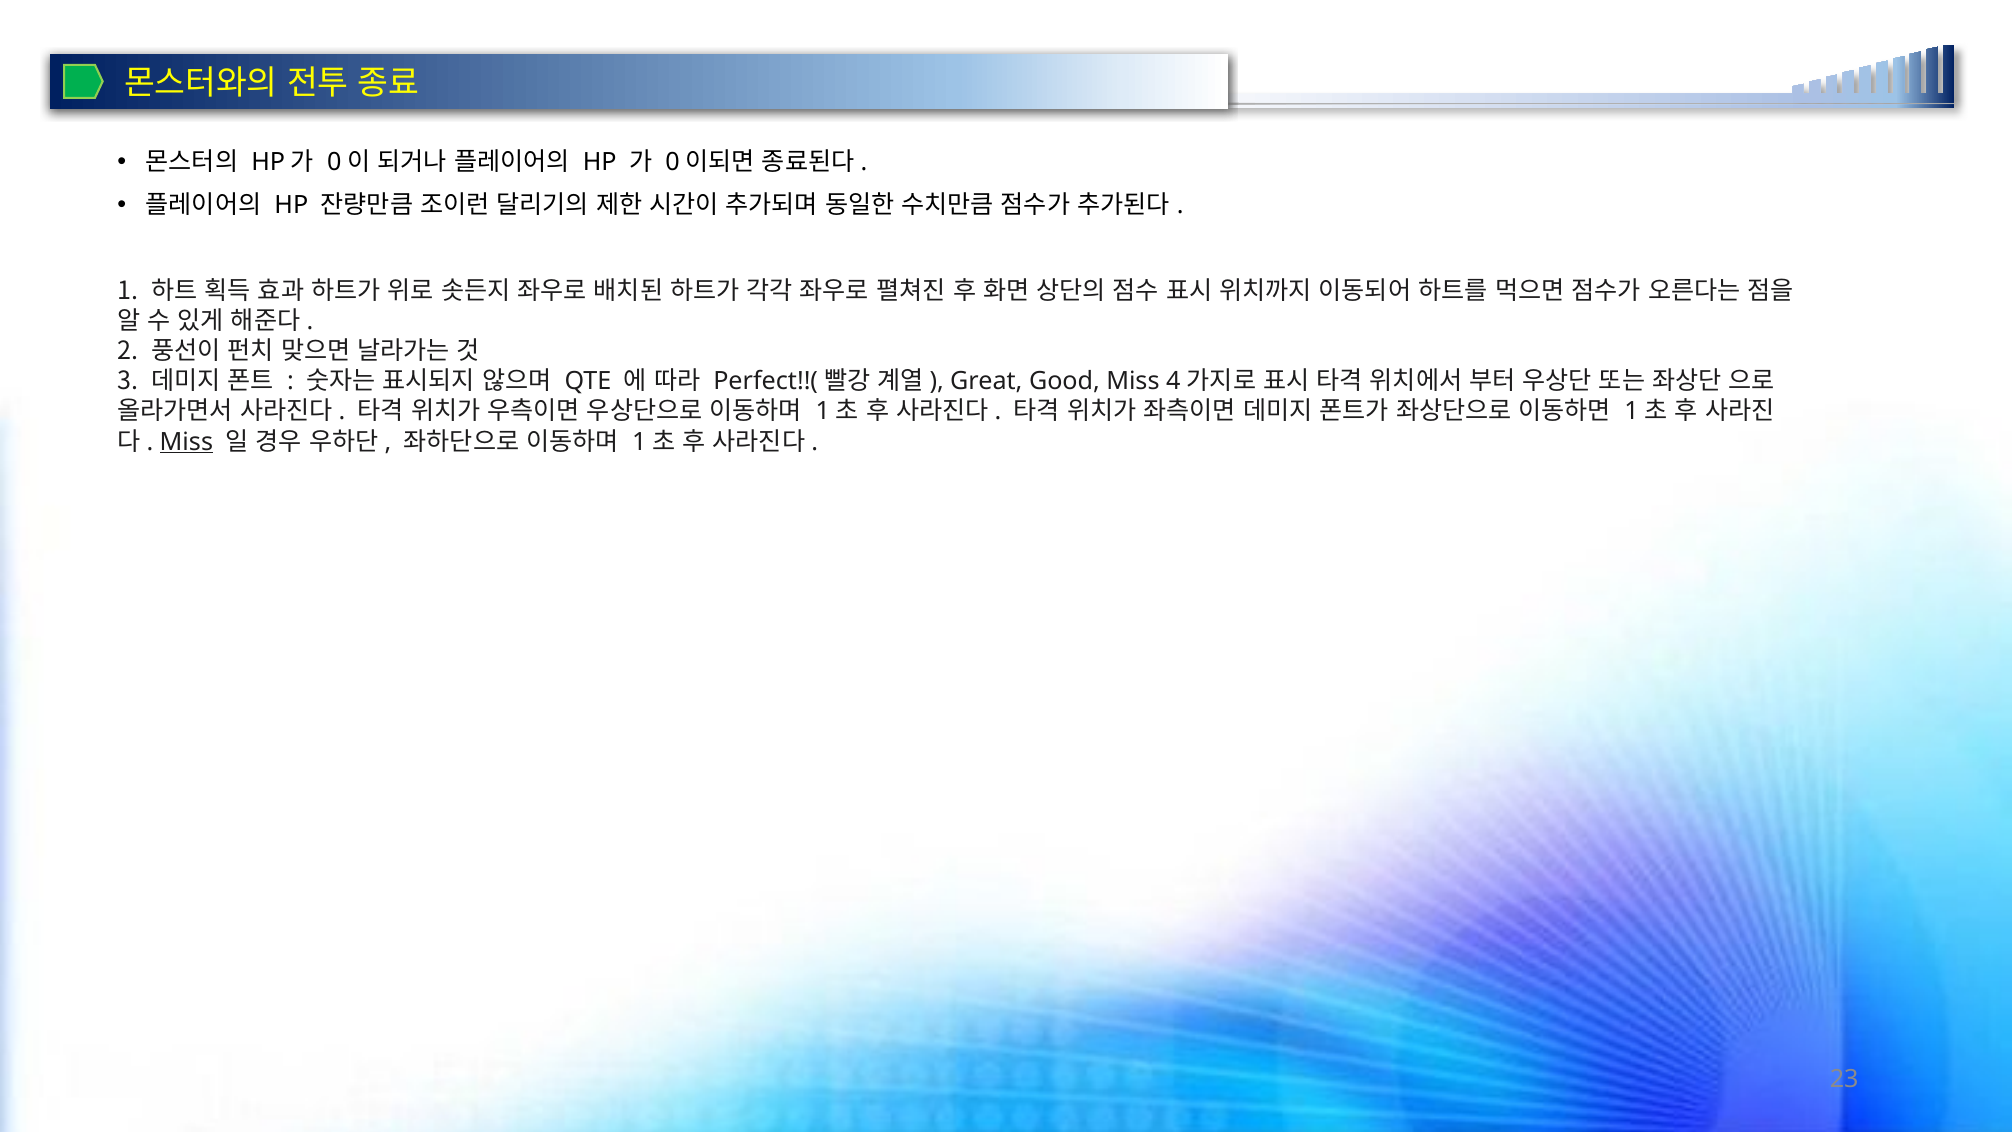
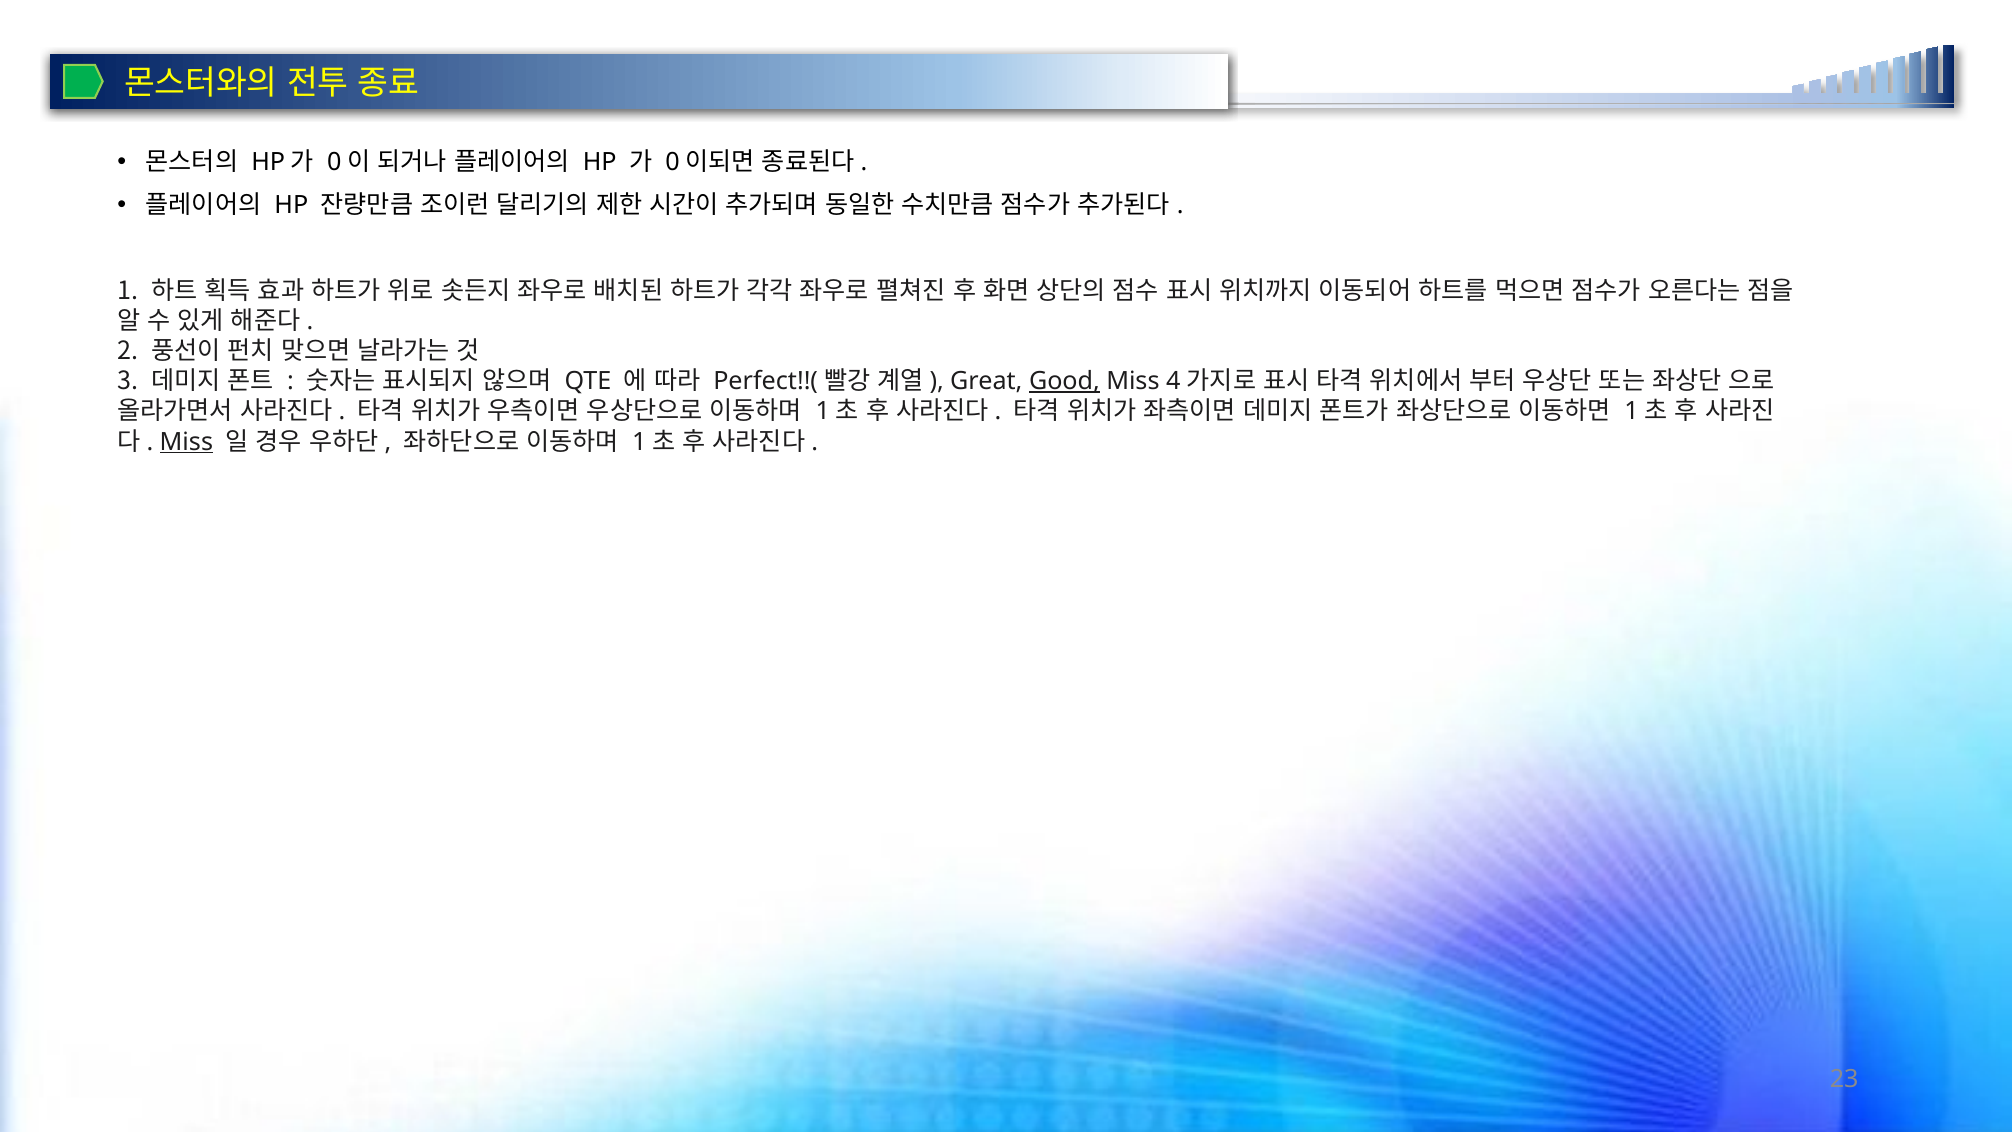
Good underline: none -> present
